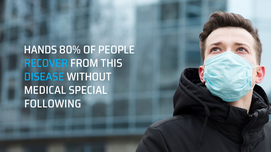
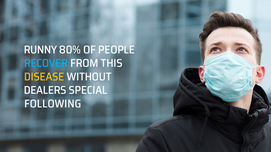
HANDS: HANDS -> RUNNY
DISEASE colour: light blue -> yellow
MEDICAL: MEDICAL -> DEALERS
